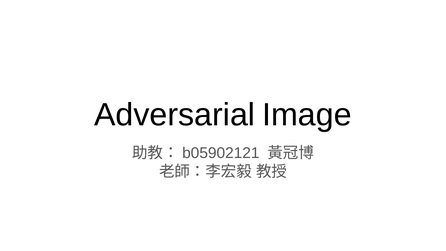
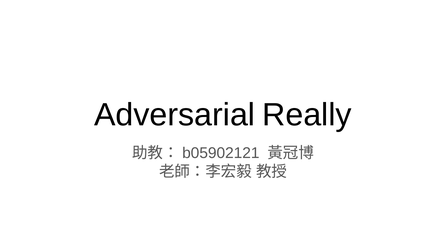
Image: Image -> Really
